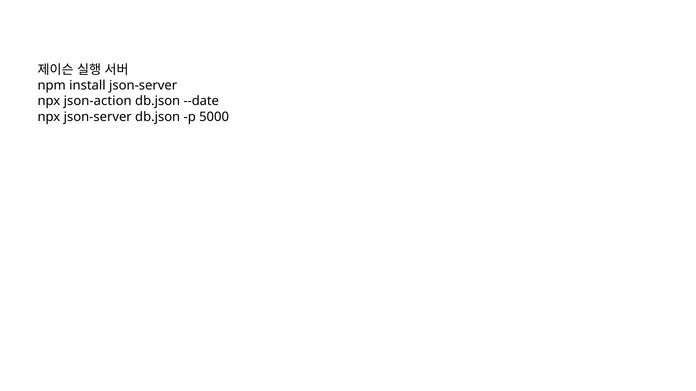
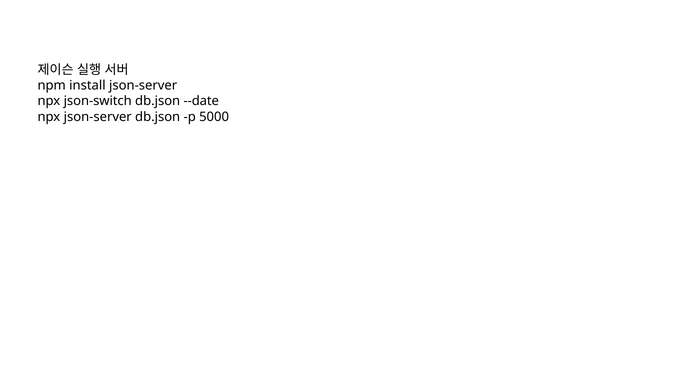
json-action: json-action -> json-switch
